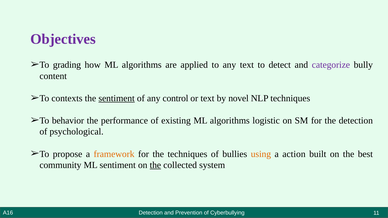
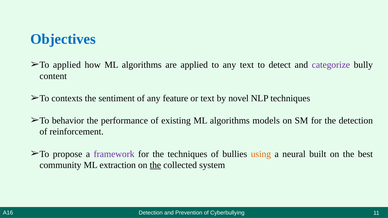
Objectives colour: purple -> blue
grading at (67, 65): grading -> applied
sentiment at (117, 98) underline: present -> none
control: control -> feature
logistic: logistic -> models
psychological: psychological -> reinforcement
framework colour: orange -> purple
action: action -> neural
ML sentiment: sentiment -> extraction
